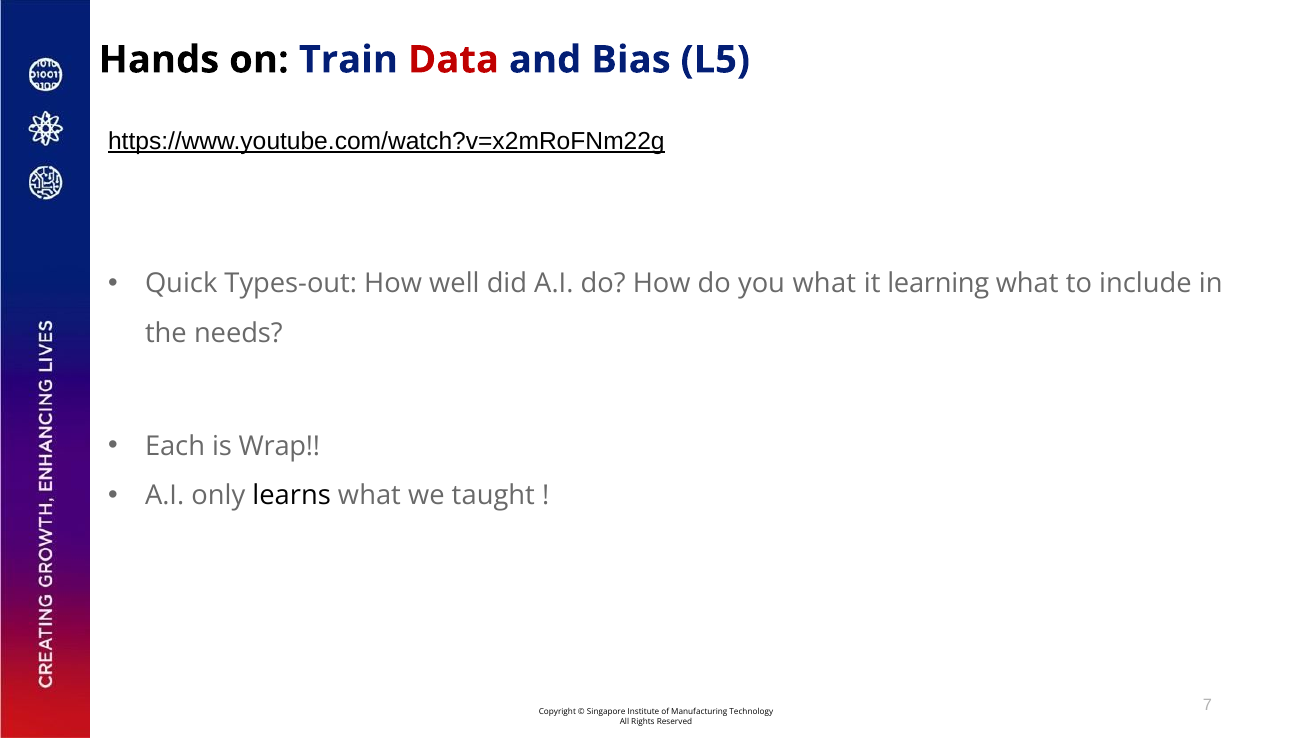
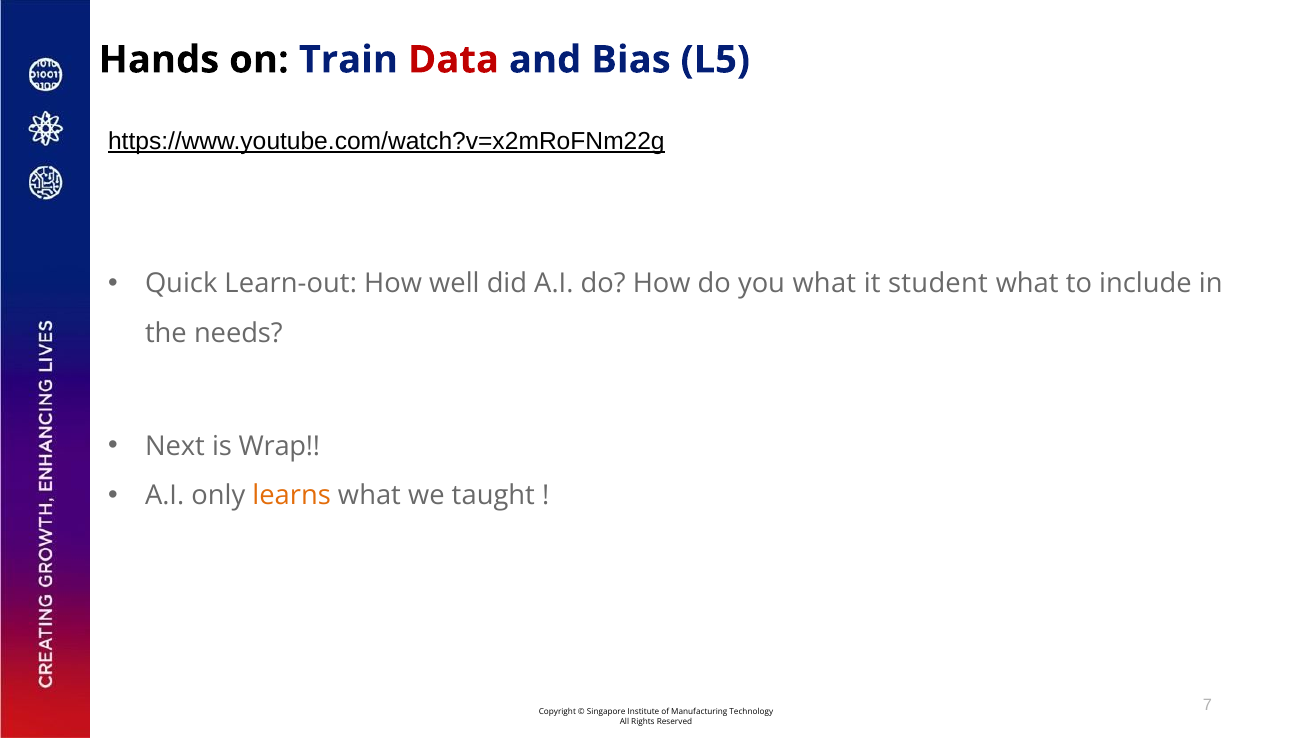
Types-out: Types-out -> Learn-out
learning: learning -> student
Each: Each -> Next
learns colour: black -> orange
